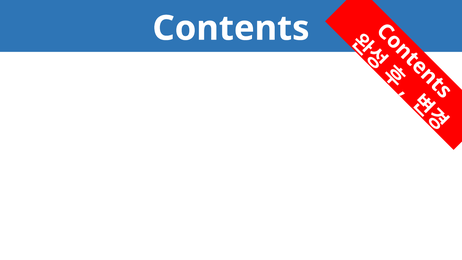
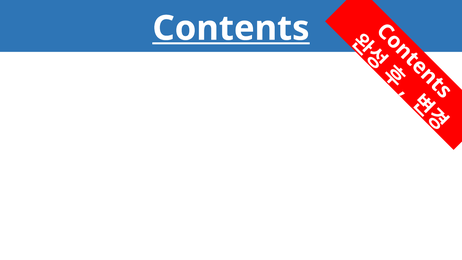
Contents underline: none -> present
